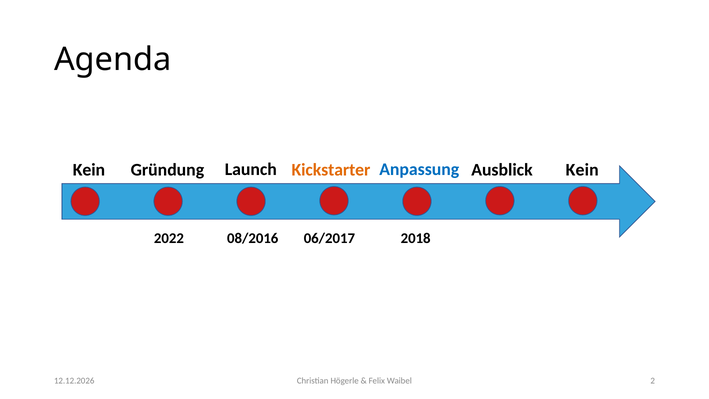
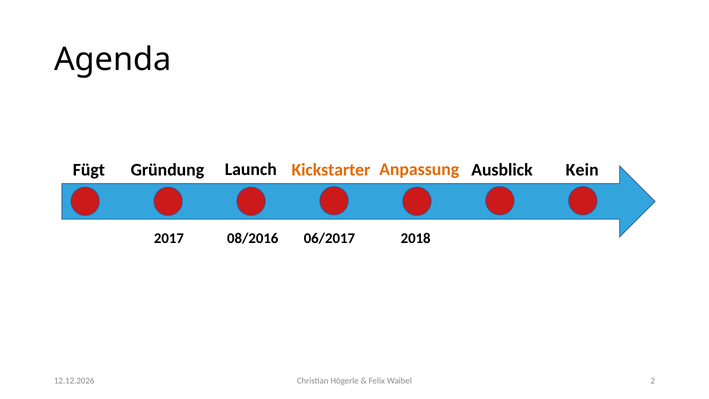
Anpassung colour: blue -> orange
Kein at (89, 170): Kein -> Fügt
2022: 2022 -> 2017
